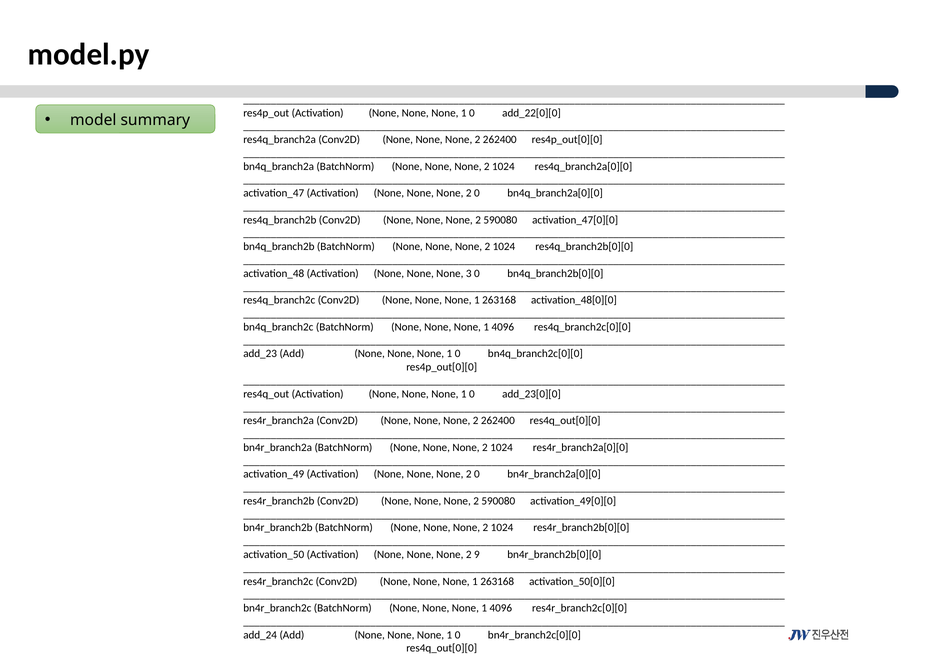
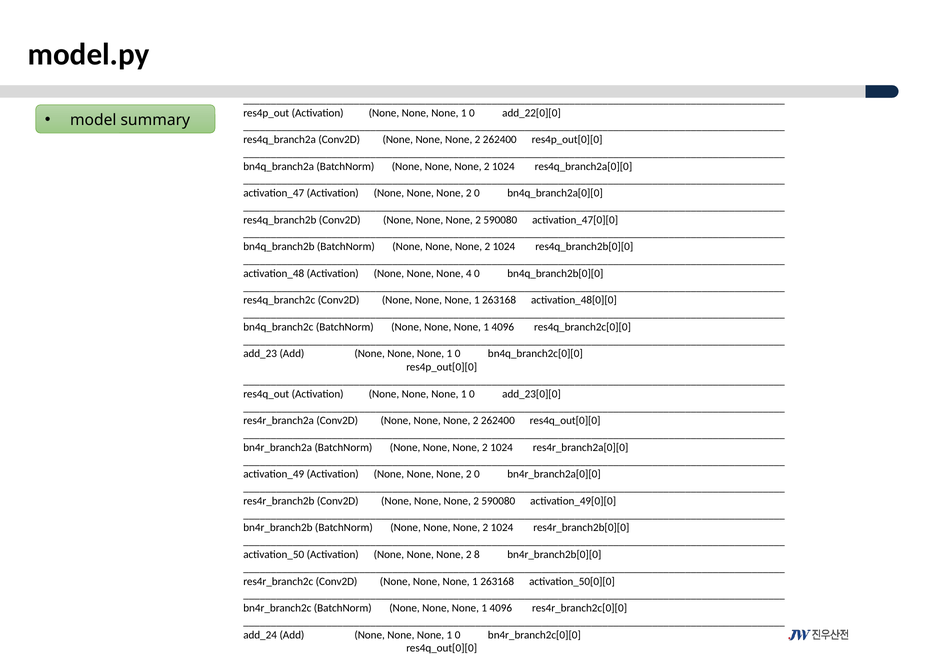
3: 3 -> 4
9: 9 -> 8
